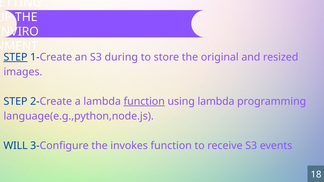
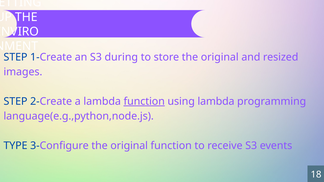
STEP at (15, 57) underline: present -> none
WILL: WILL -> TYPE
3-Configure the invokes: invokes -> original
